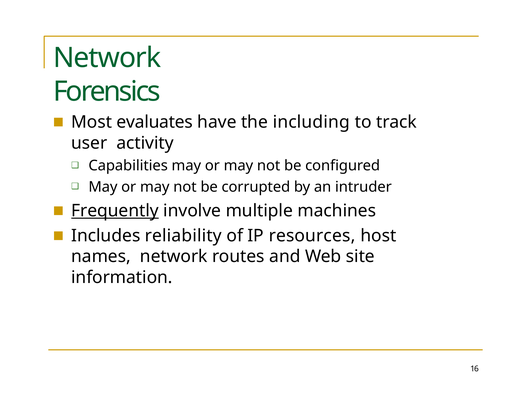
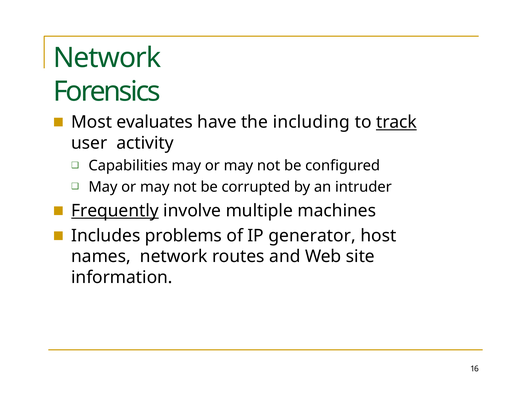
track underline: none -> present
reliability: reliability -> problems
resources: resources -> generator
